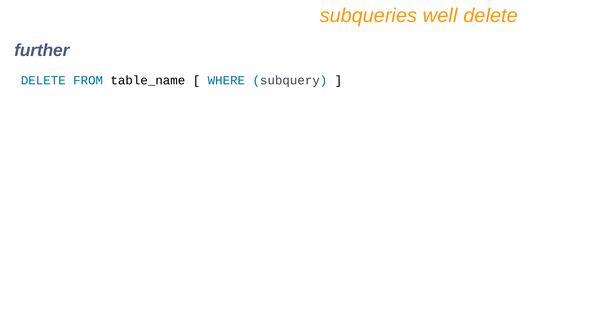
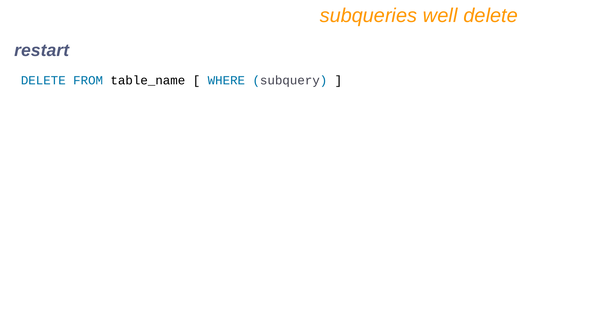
further: further -> restart
